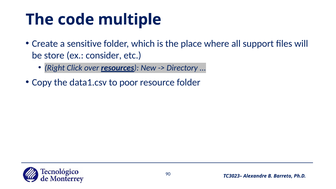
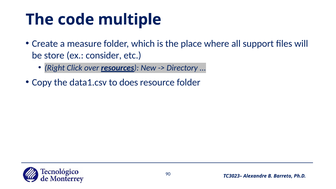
sensitive: sensitive -> measure
poor: poor -> does
